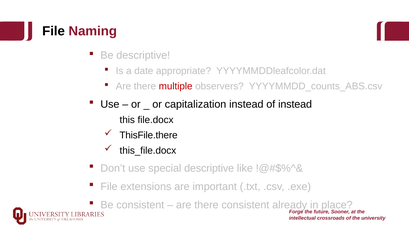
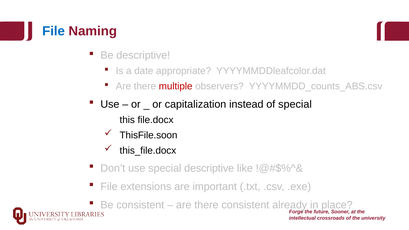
File at (54, 31) colour: black -> blue
of instead: instead -> special
ThisFile.there: ThisFile.there -> ThisFile.soon
